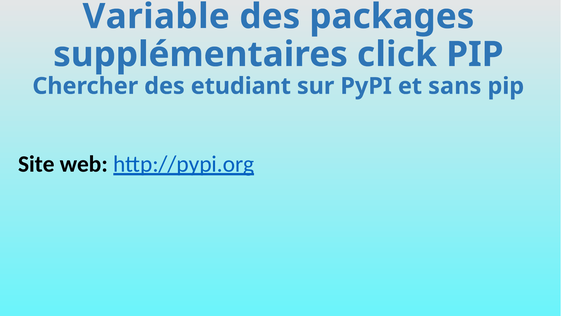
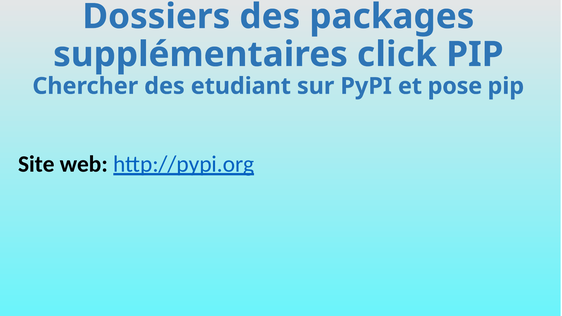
Variable: Variable -> Dossiers
sans: sans -> pose
